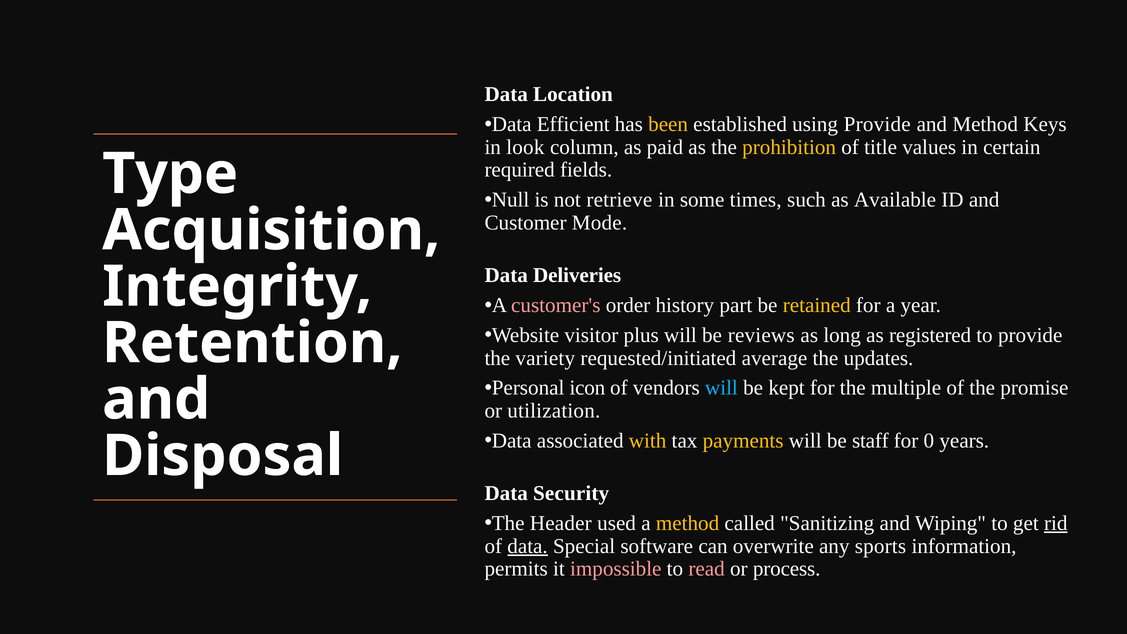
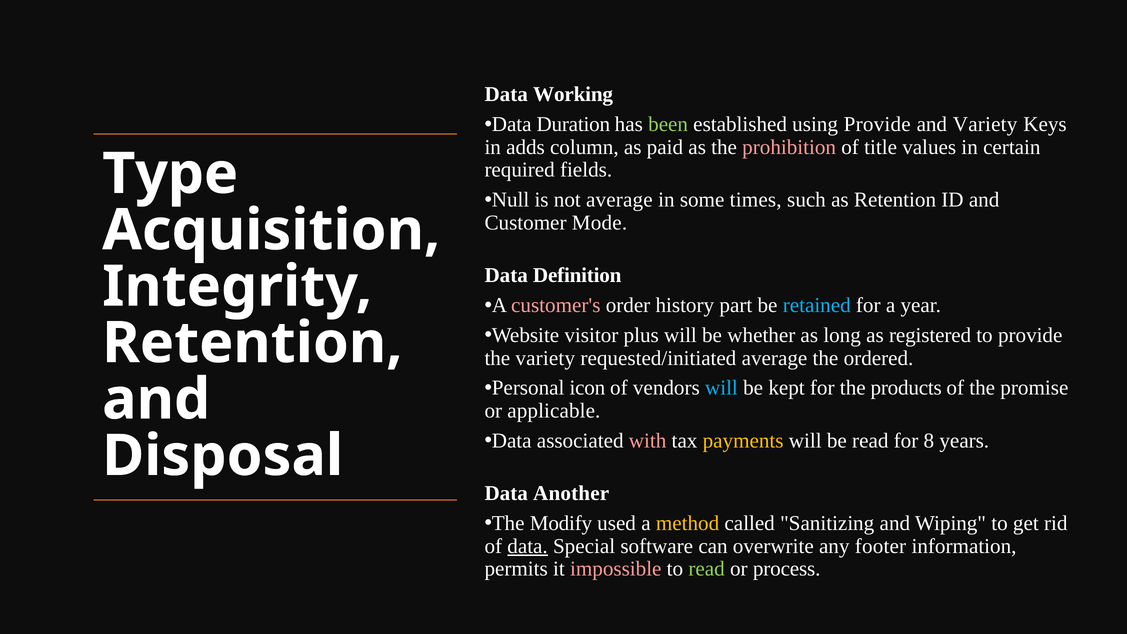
Location: Location -> Working
Efficient: Efficient -> Duration
been colour: yellow -> light green
and Method: Method -> Variety
look: look -> adds
prohibition colour: yellow -> pink
not retrieve: retrieve -> average
as Available: Available -> Retention
Deliveries: Deliveries -> Definition
retained colour: yellow -> light blue
reviews: reviews -> whether
updates: updates -> ordered
multiple: multiple -> products
utilization: utilization -> applicable
with colour: yellow -> pink
be staff: staff -> read
0: 0 -> 8
Security: Security -> Another
Header: Header -> Modify
rid underline: present -> none
sports: sports -> footer
read at (707, 569) colour: pink -> light green
